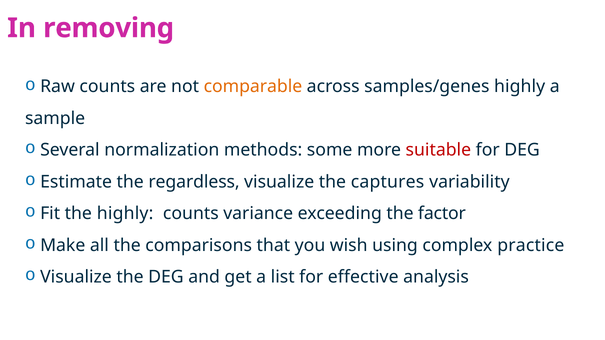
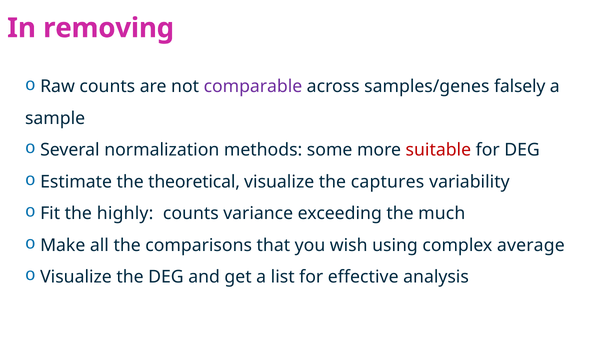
comparable colour: orange -> purple
samples/genes highly: highly -> falsely
regardless: regardless -> theoretical
factor: factor -> much
practice: practice -> average
